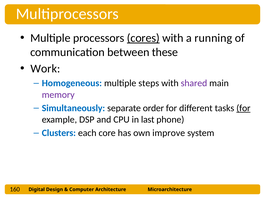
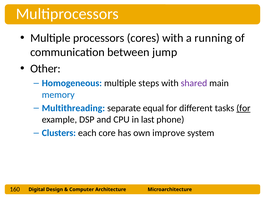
cores underline: present -> none
these: these -> jump
Work: Work -> Other
memory colour: purple -> blue
Simultaneously: Simultaneously -> Multithreading
order: order -> equal
